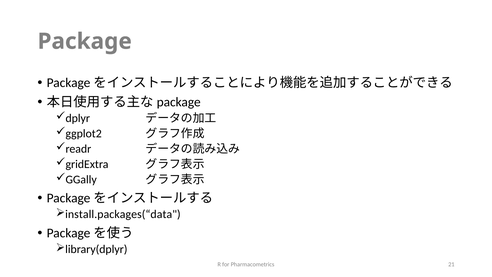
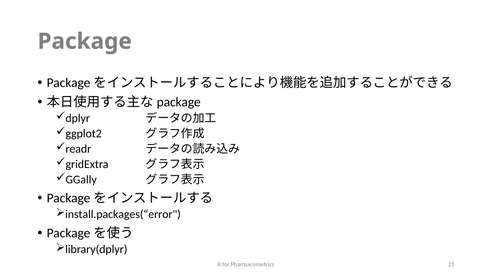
install.packages(“data: install.packages(“data -> install.packages(“error
